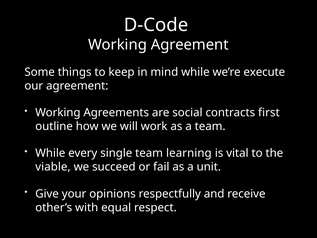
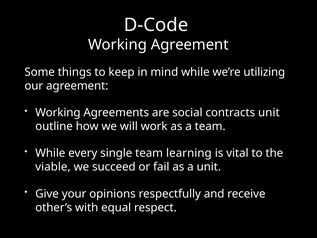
execute: execute -> utilizing
contracts first: first -> unit
